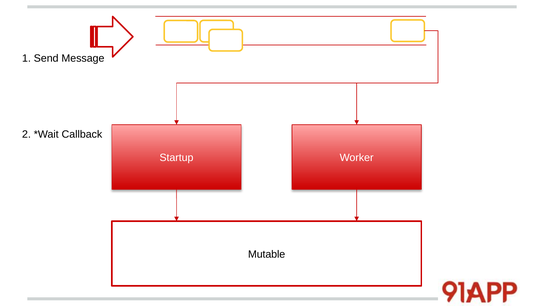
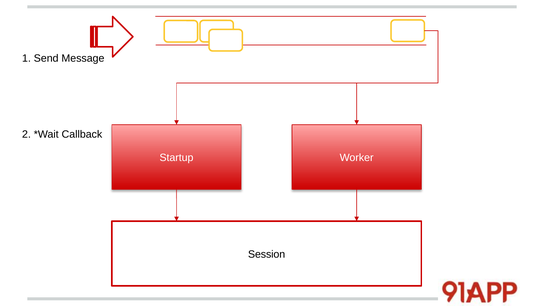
Mutable: Mutable -> Session
